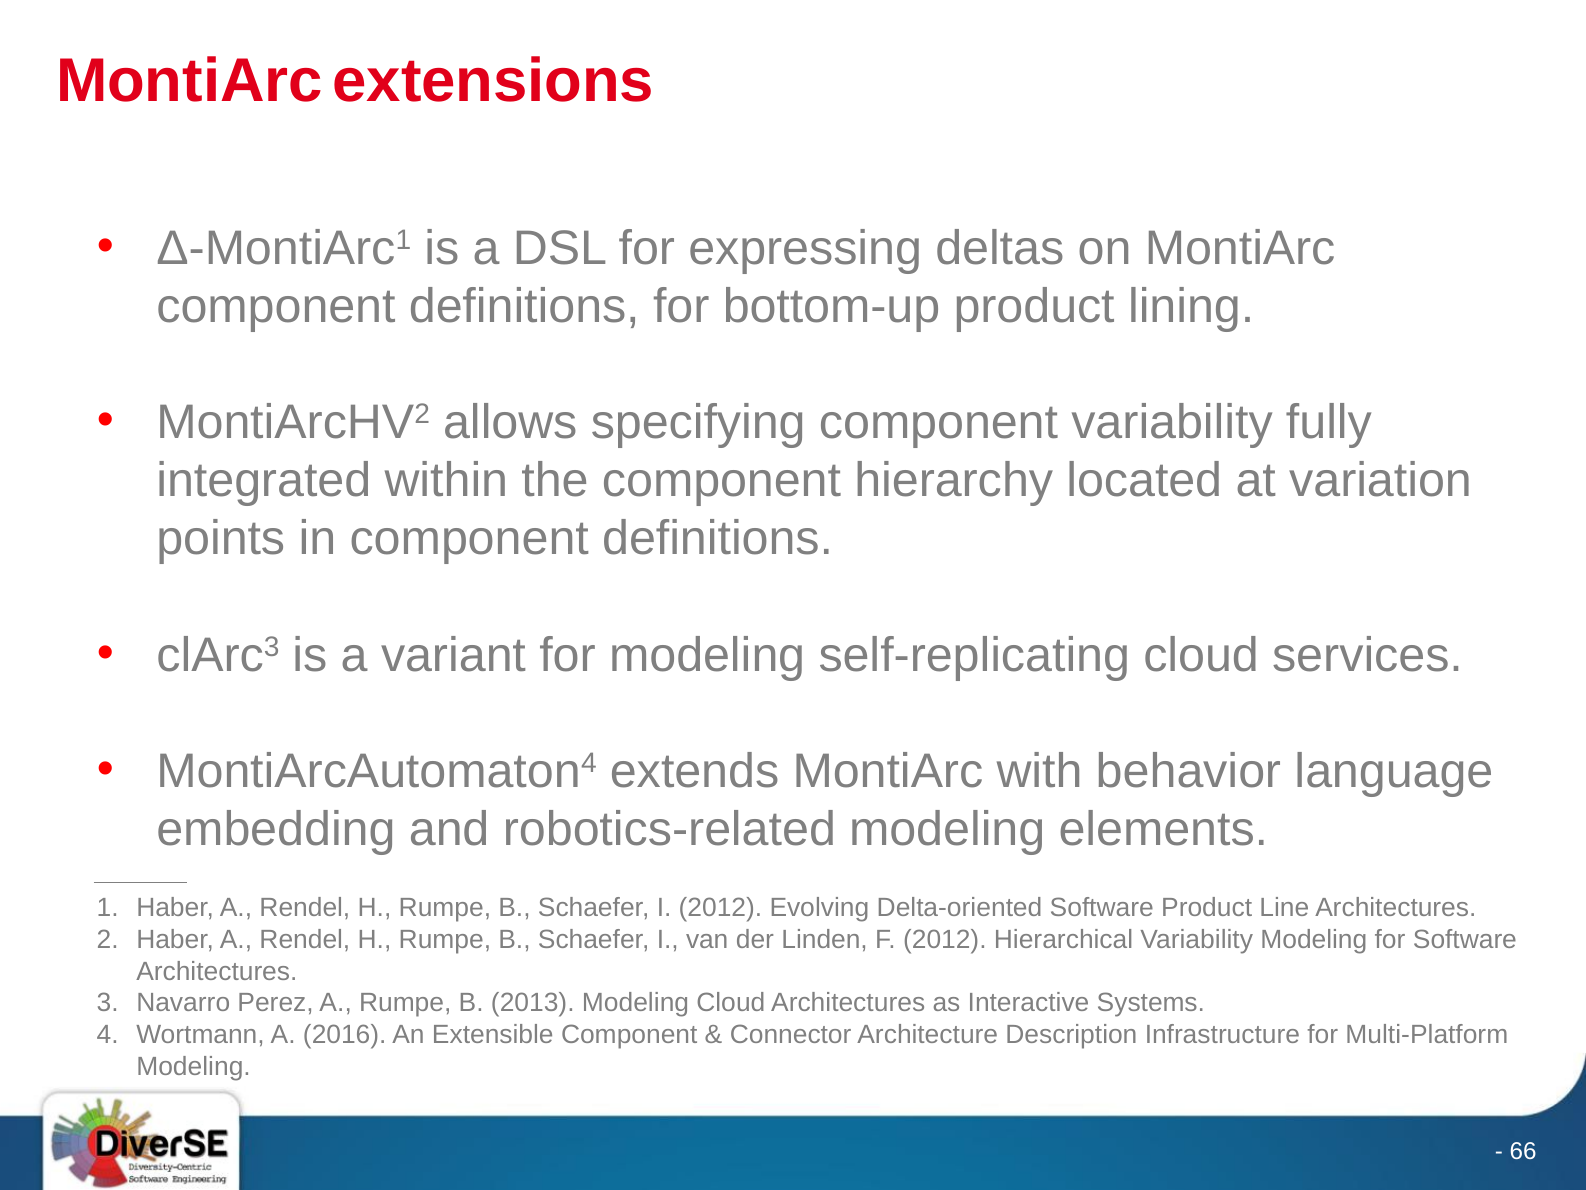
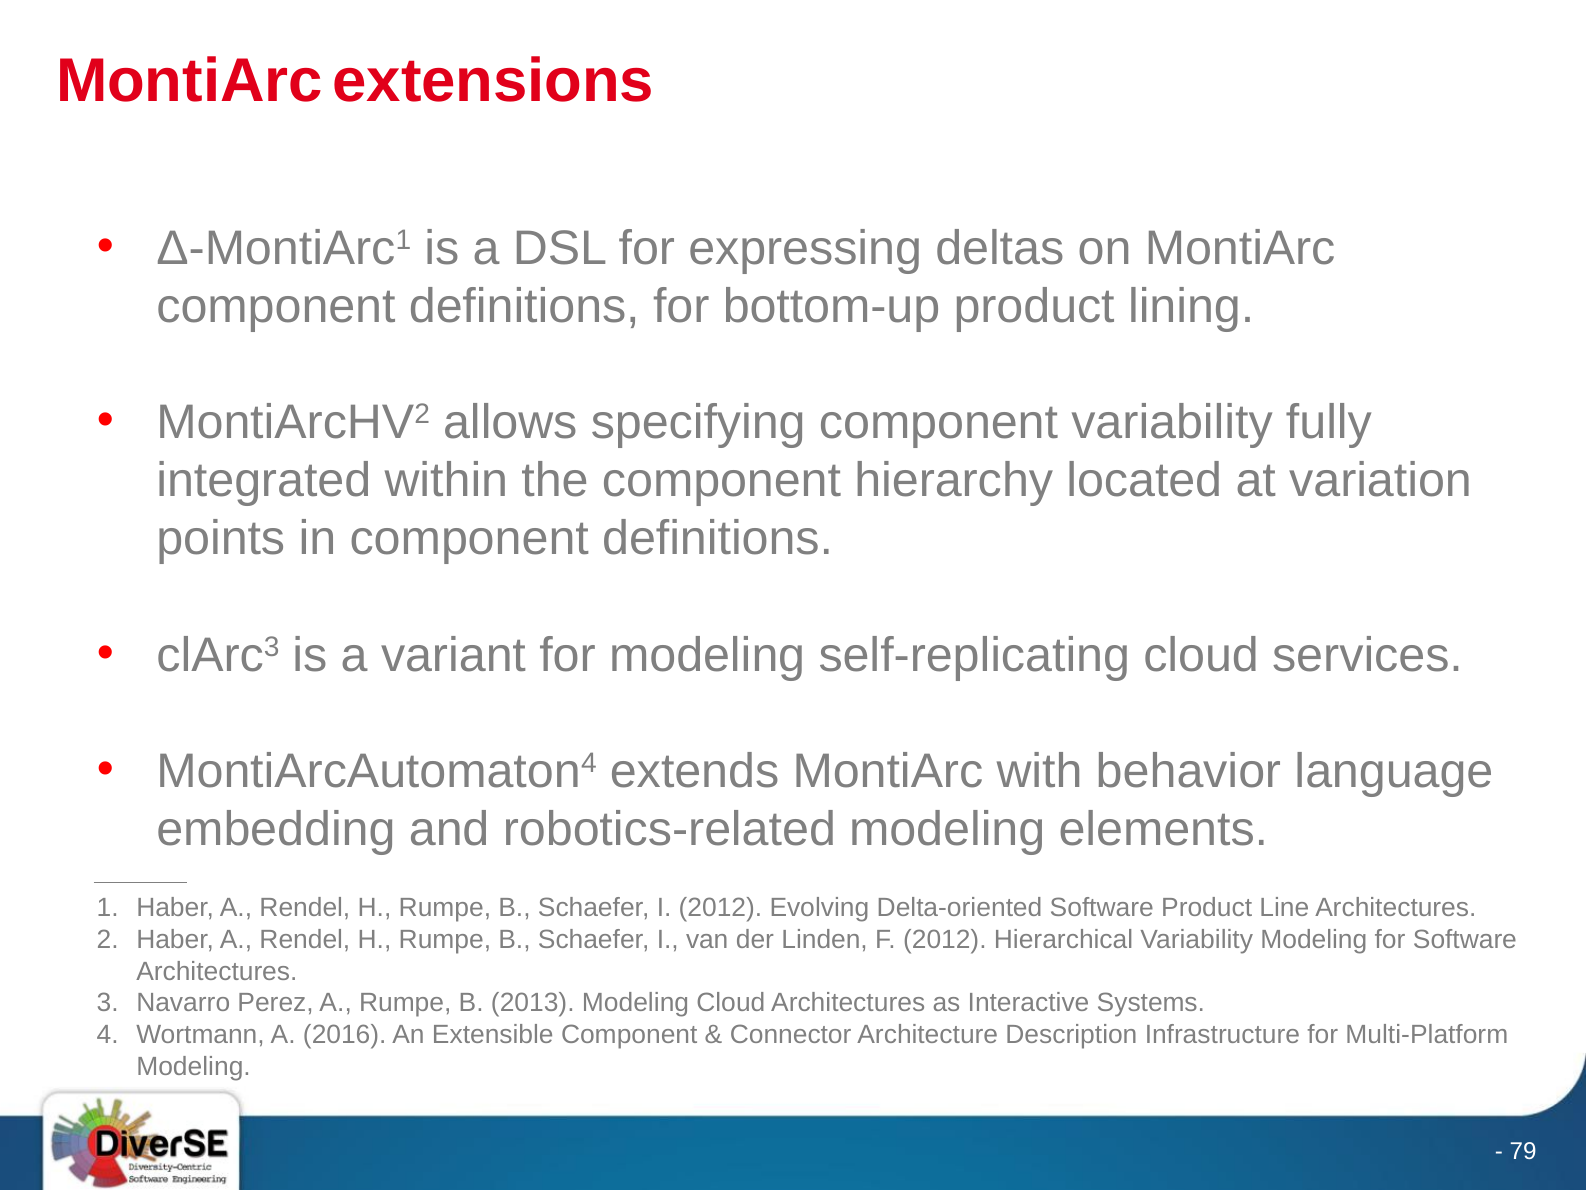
66: 66 -> 79
